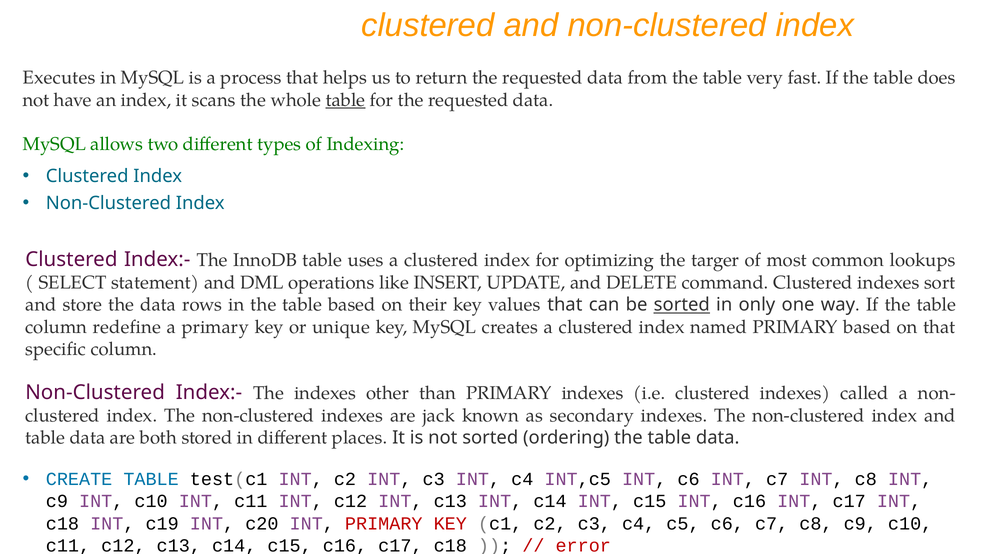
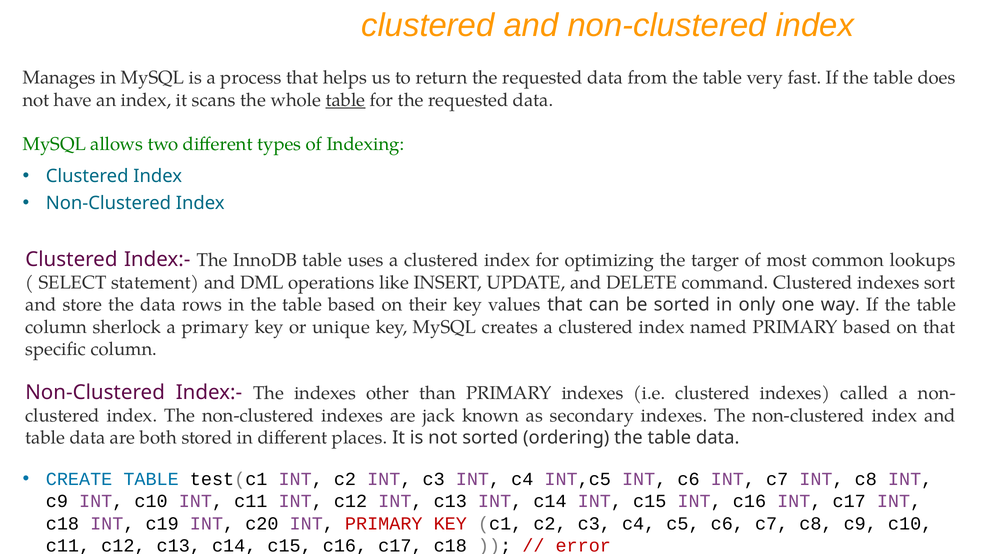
Executes: Executes -> Manages
sorted at (682, 305) underline: present -> none
redefine: redefine -> sherlock
